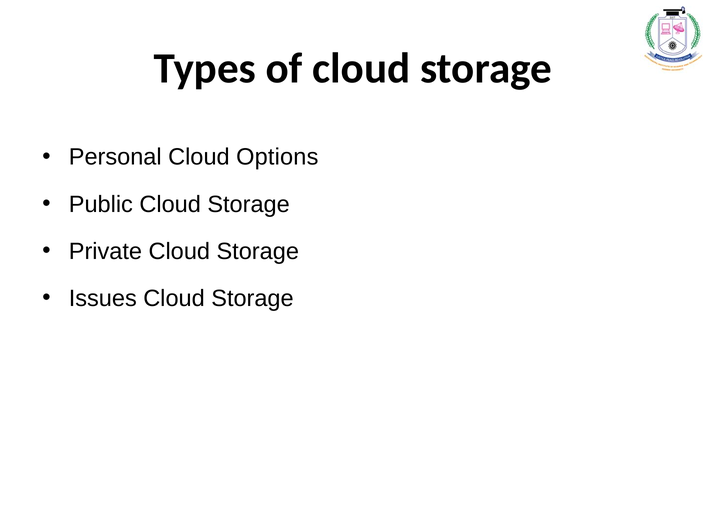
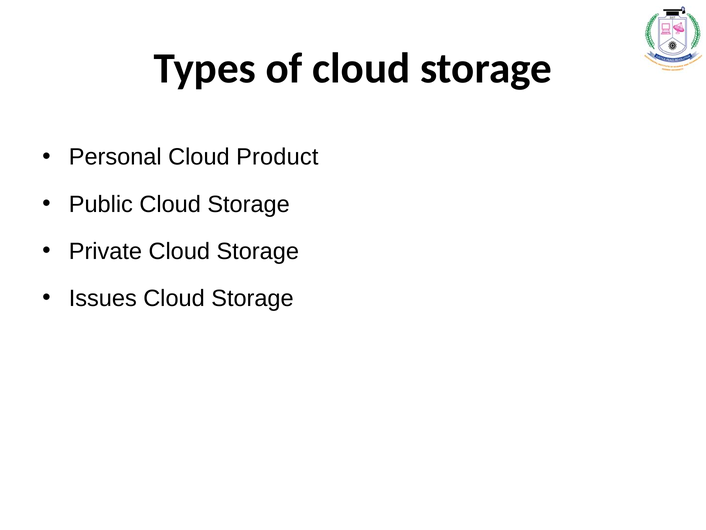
Options: Options -> Product
